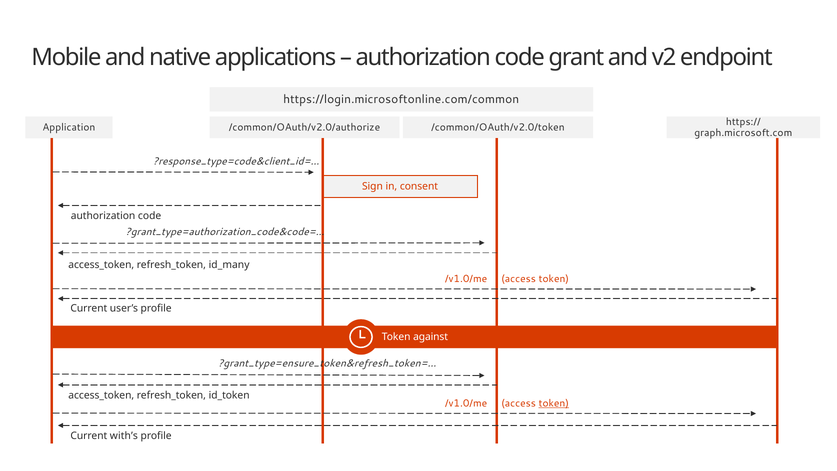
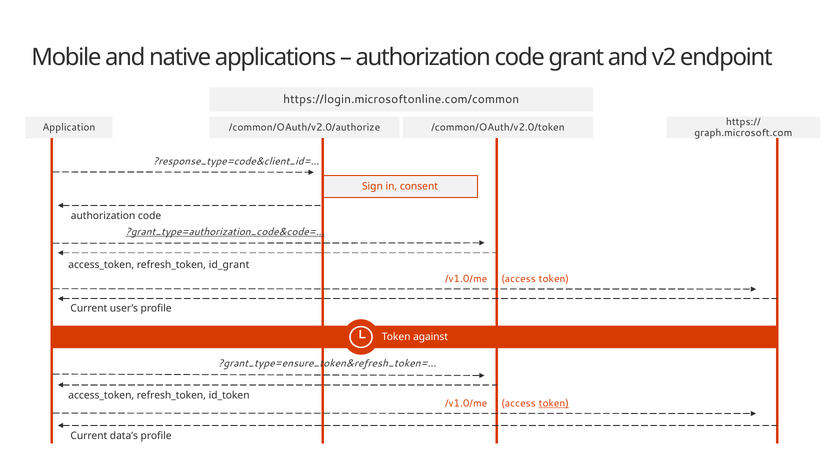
?grant_type=authorization_code&code=… underline: none -> present
id_many: id_many -> id_grant
with’s: with’s -> data’s
